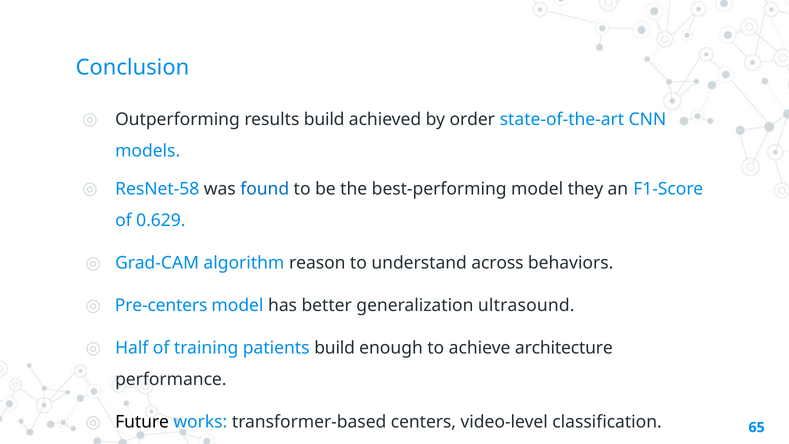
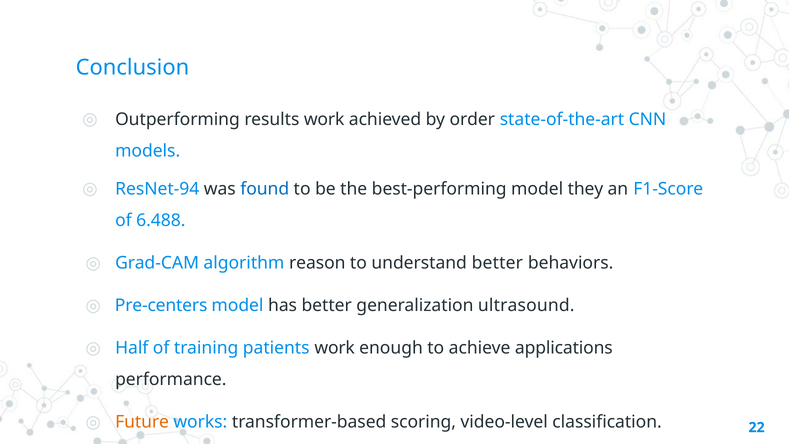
results build: build -> work
ResNet-58: ResNet-58 -> ResNet-94
0.629: 0.629 -> 6.488
understand across: across -> better
patients build: build -> work
architecture: architecture -> applications
Future colour: black -> orange
centers: centers -> scoring
65: 65 -> 22
